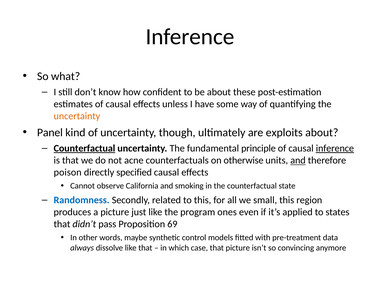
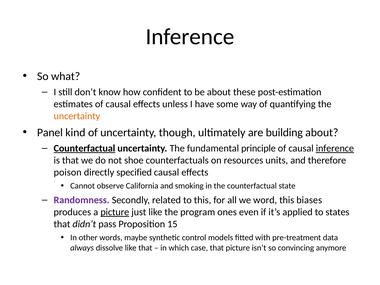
exploits: exploits -> building
acne: acne -> shoe
otherwise: otherwise -> resources
and at (298, 160) underline: present -> none
Randomness colour: blue -> purple
small: small -> word
region: region -> biases
picture at (115, 212) underline: none -> present
69: 69 -> 15
